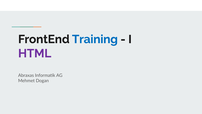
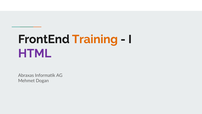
Training colour: blue -> orange
